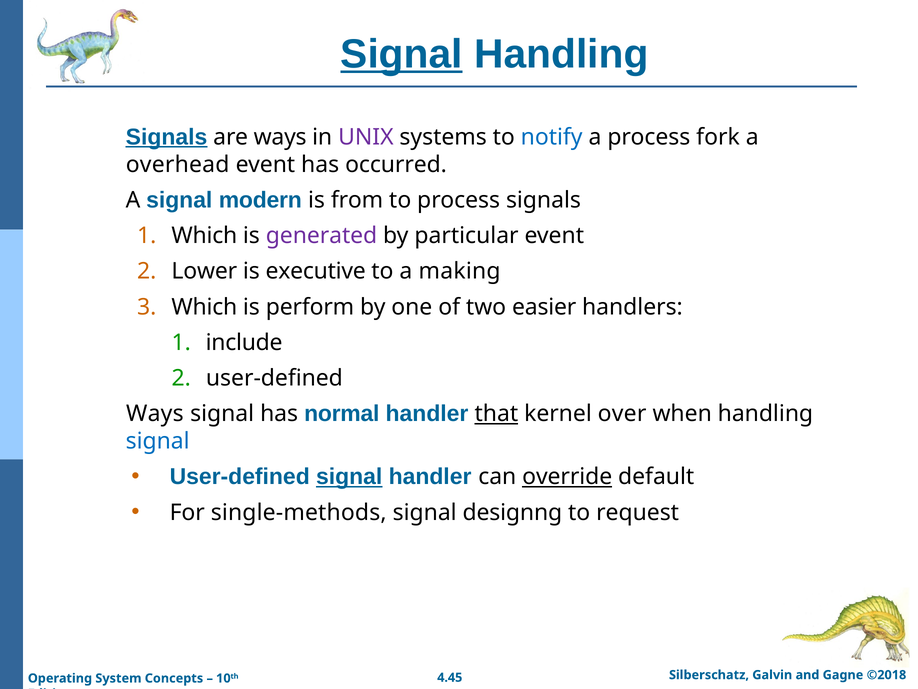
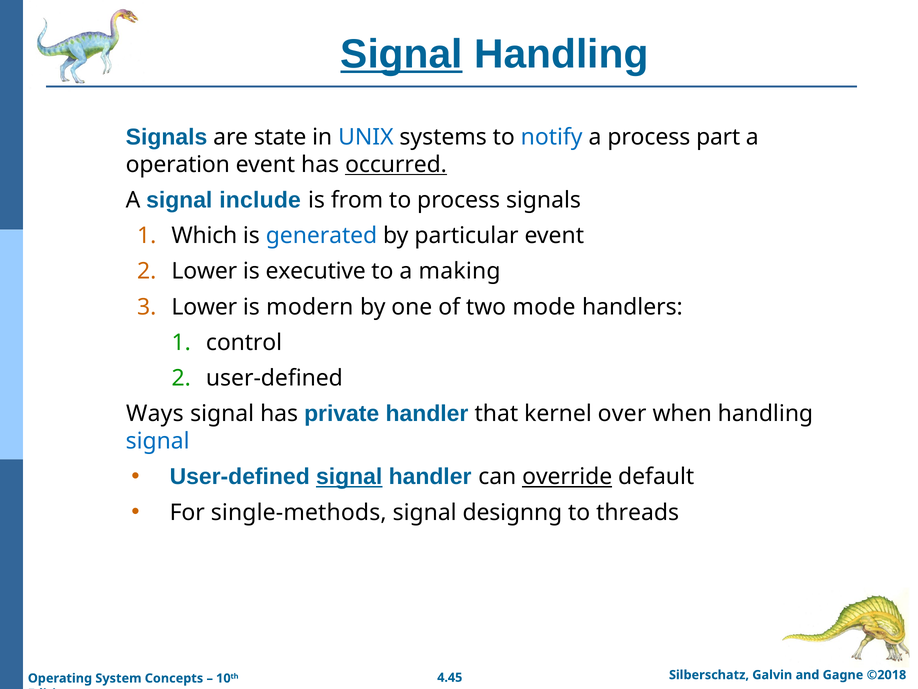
Signals at (167, 137) underline: present -> none
are ways: ways -> state
UNIX colour: purple -> blue
fork: fork -> part
overhead: overhead -> operation
occurred underline: none -> present
modern: modern -> include
generated colour: purple -> blue
Which at (204, 307): Which -> Lower
perform: perform -> modern
easier: easier -> mode
include: include -> control
normal: normal -> private
that underline: present -> none
request: request -> threads
